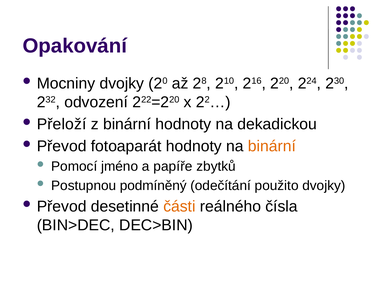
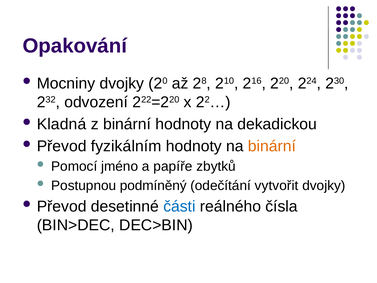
Přeloží: Přeloží -> Kladná
fotoaparát: fotoaparát -> fyzikálním
použito: použito -> vytvořit
části colour: orange -> blue
